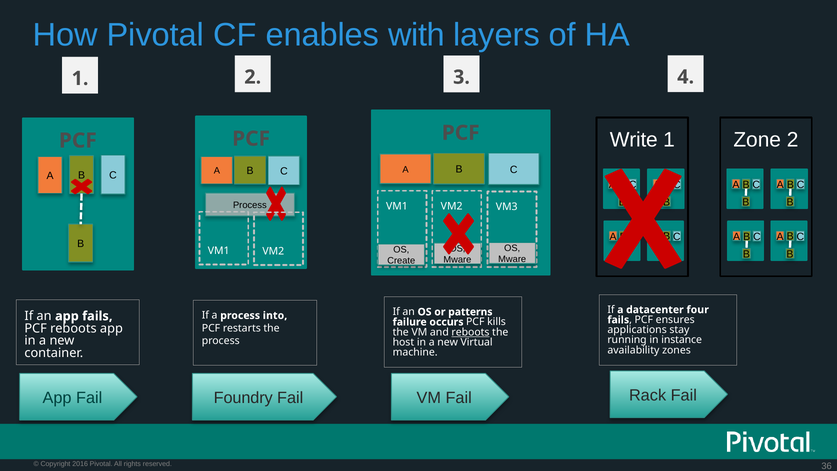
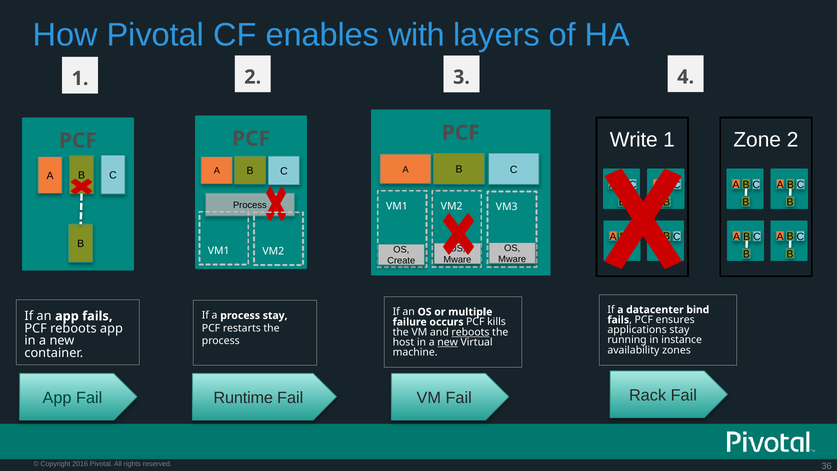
four: four -> bind
patterns: patterns -> multiple
process into: into -> stay
new at (448, 342) underline: none -> present
Foundry: Foundry -> Runtime
